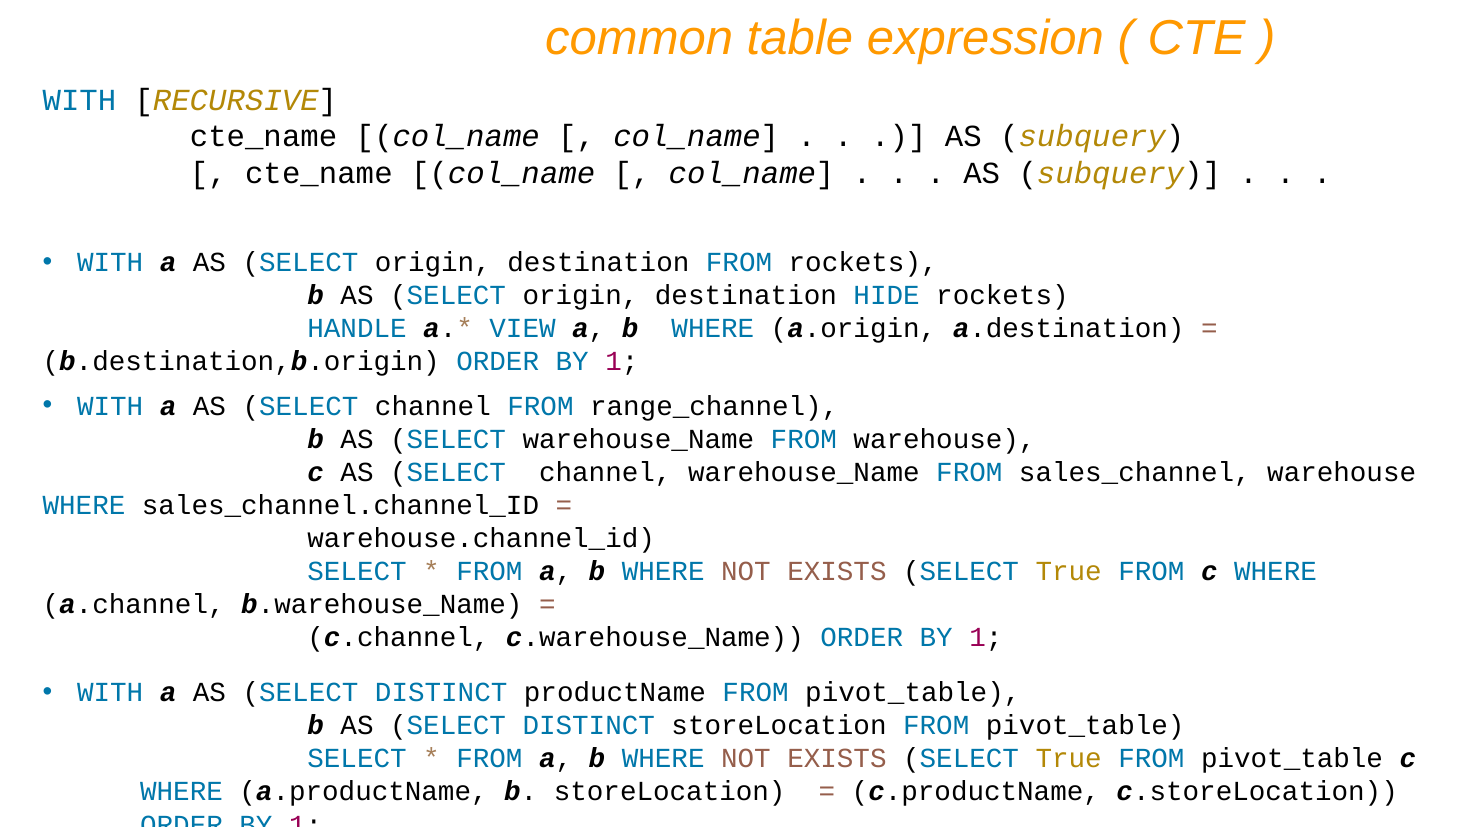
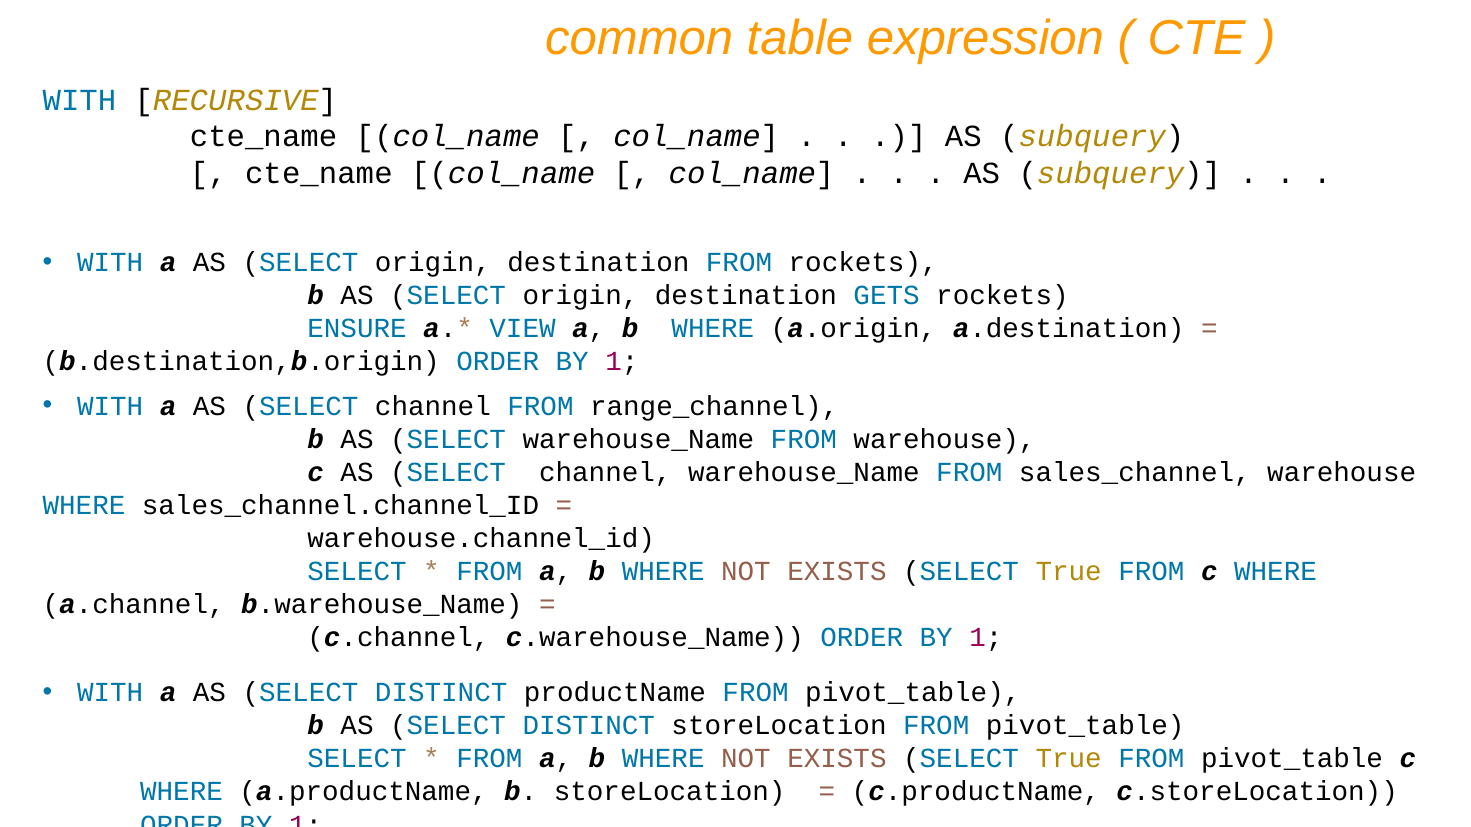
HIDE: HIDE -> GETS
HANDLE: HANDLE -> ENSURE
